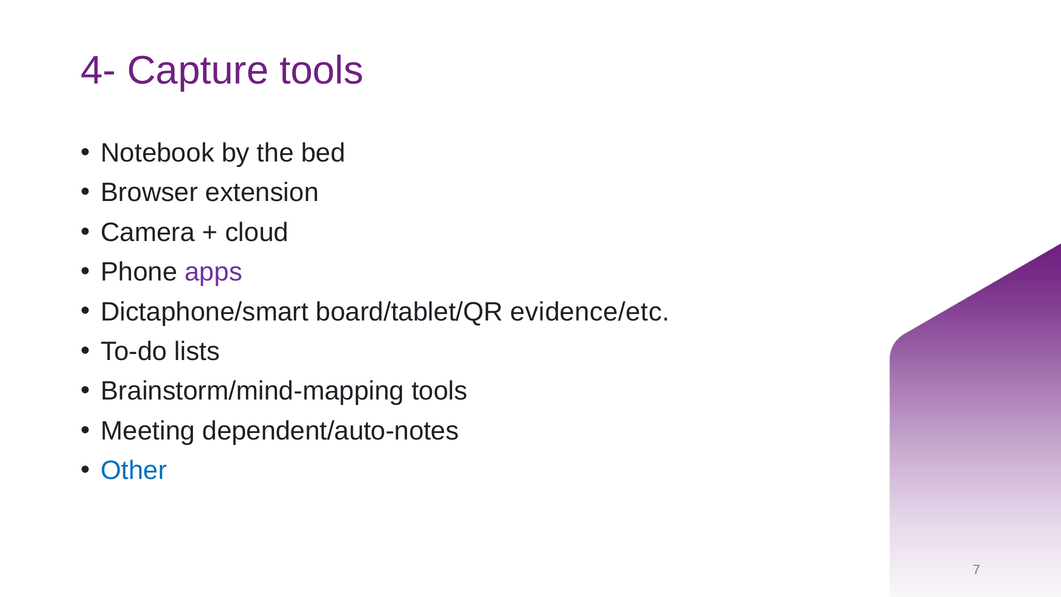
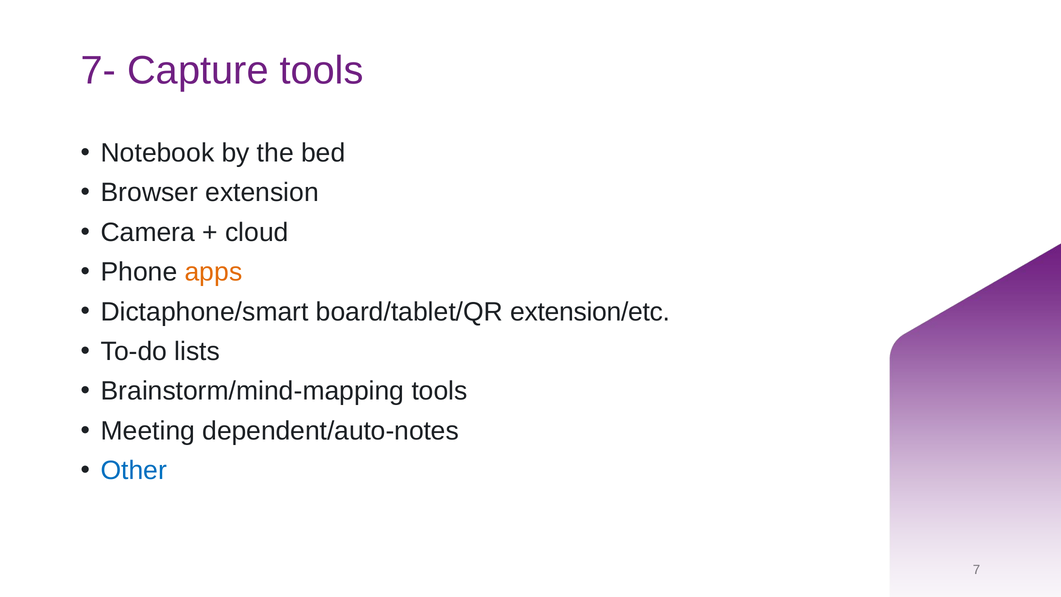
4-: 4- -> 7-
apps colour: purple -> orange
evidence/etc: evidence/etc -> extension/etc
